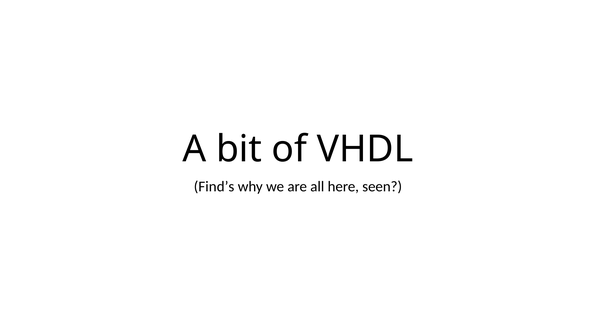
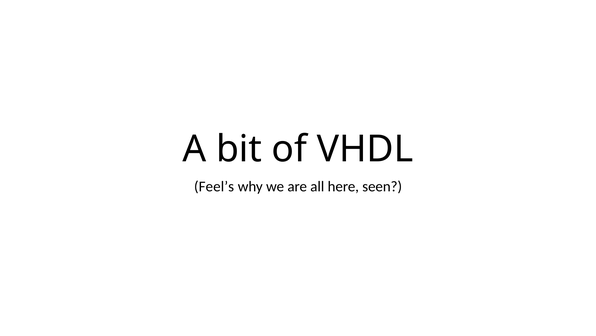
Find’s: Find’s -> Feel’s
